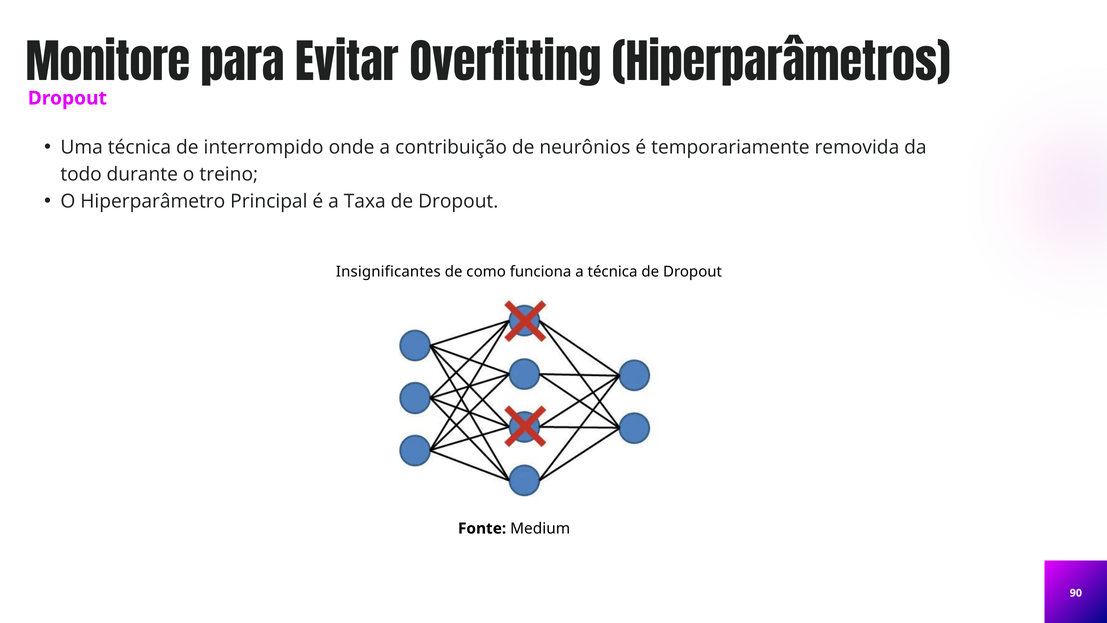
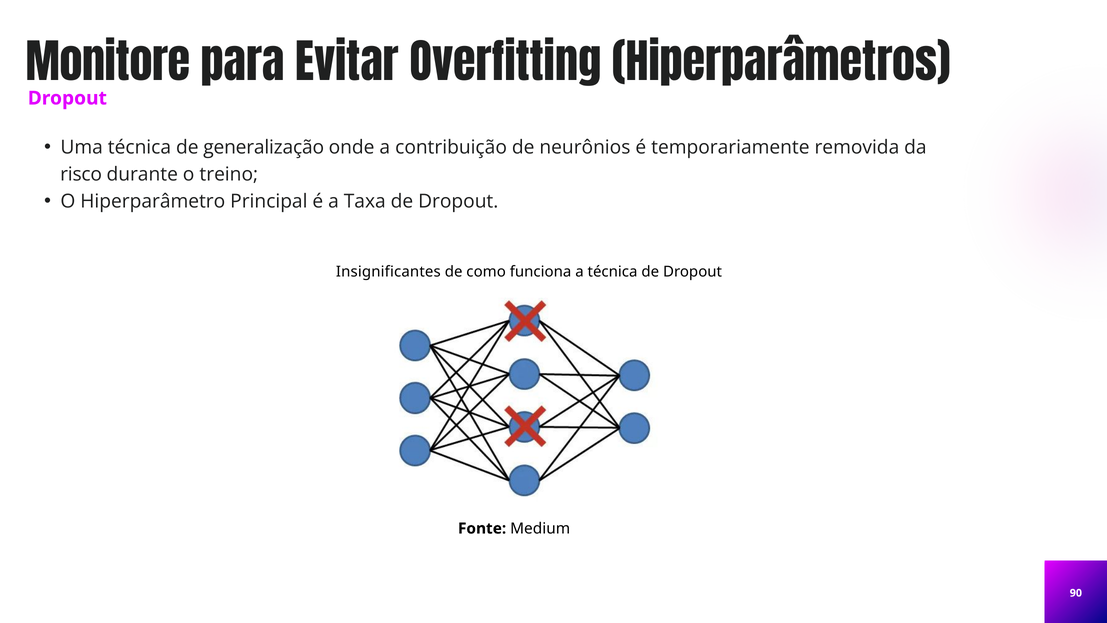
interrompido: interrompido -> generalização
todo: todo -> risco
